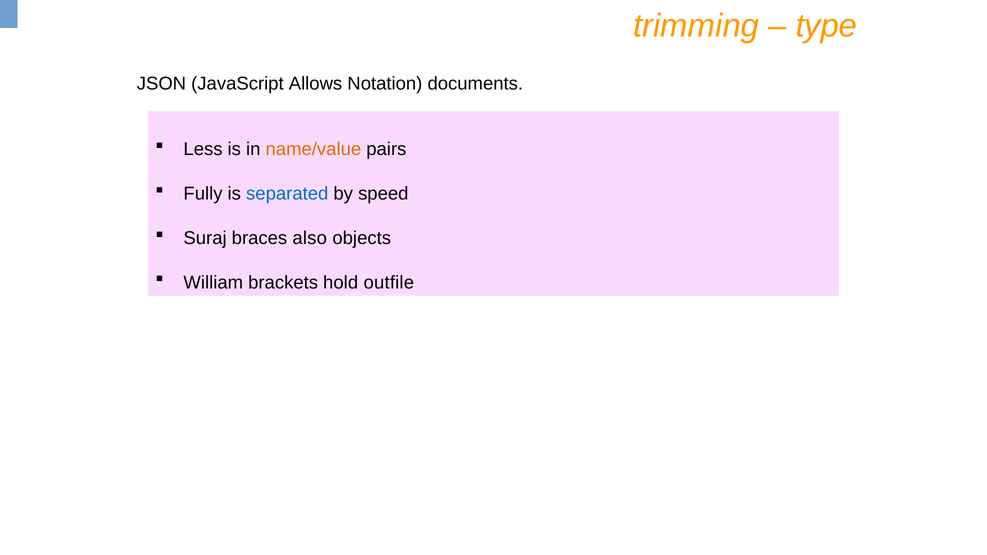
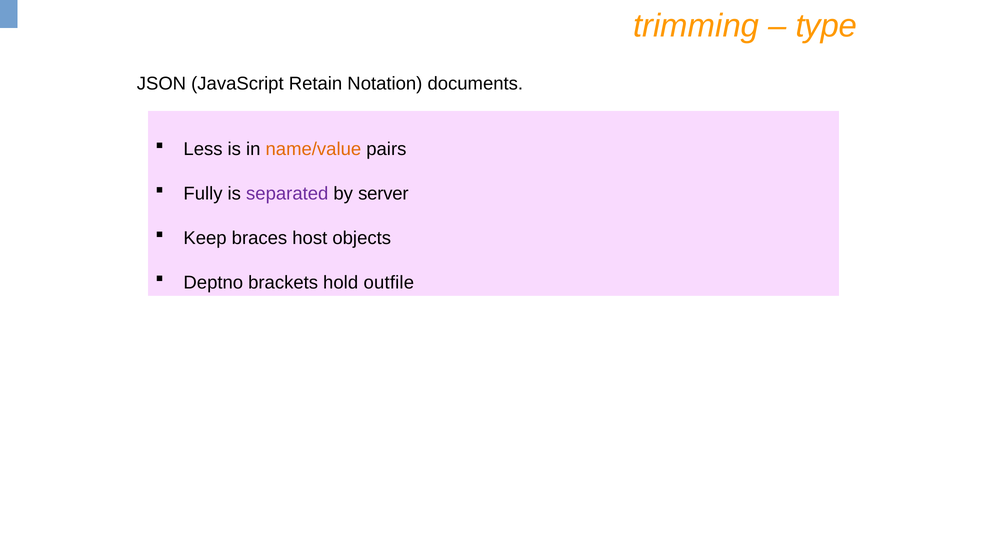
Allows: Allows -> Retain
separated colour: blue -> purple
speed: speed -> server
Suraj: Suraj -> Keep
also: also -> host
William: William -> Deptno
